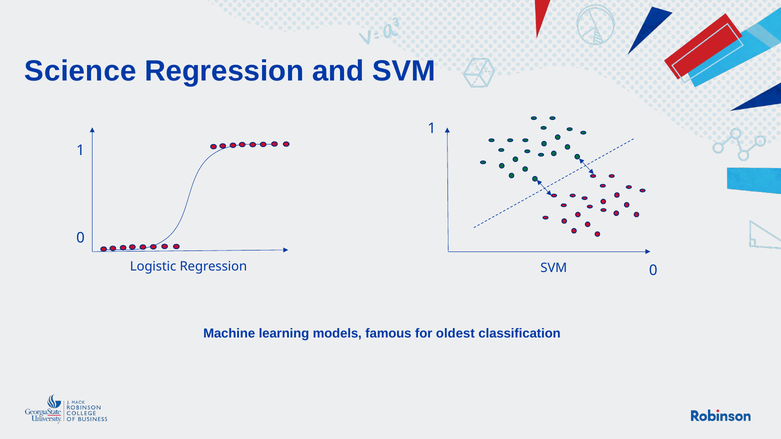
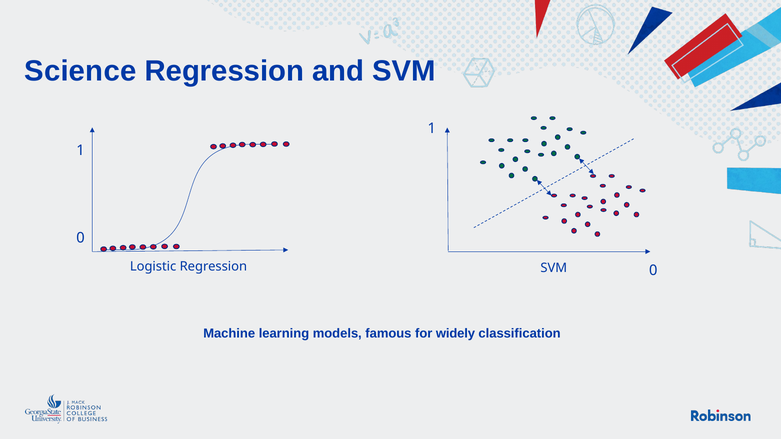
oldest: oldest -> widely
